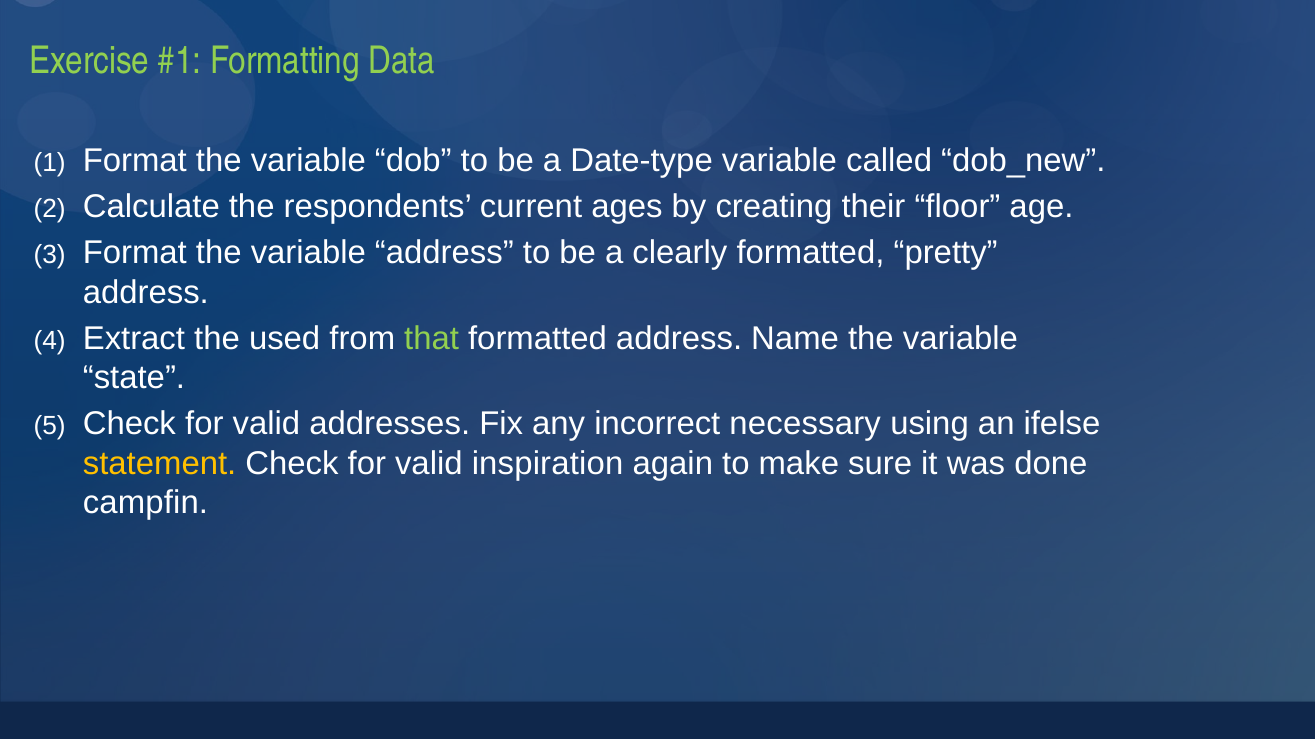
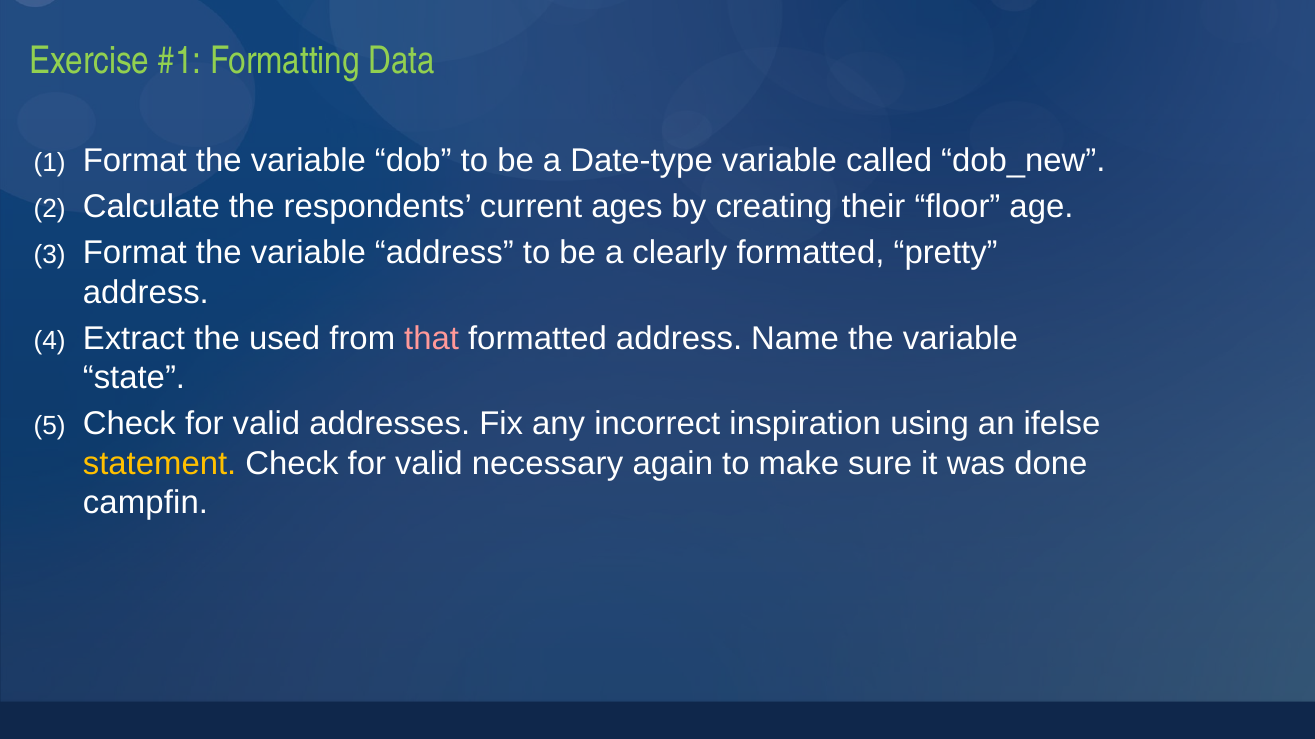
that colour: light green -> pink
necessary: necessary -> inspiration
inspiration: inspiration -> necessary
